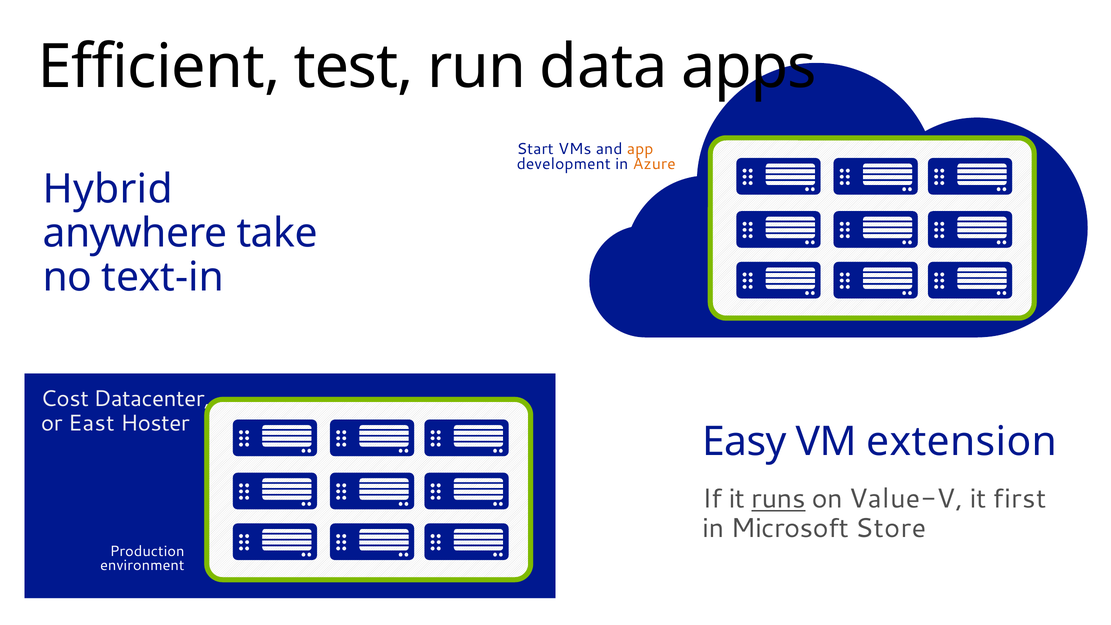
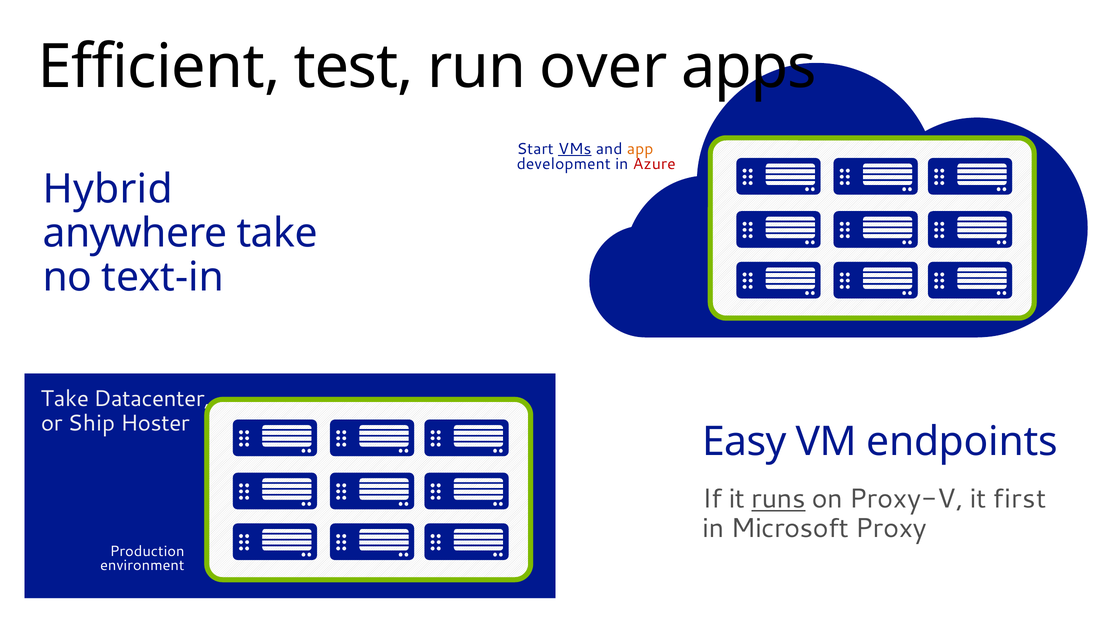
data: data -> over
VMs underline: none -> present
Azure colour: orange -> red
Cost at (65, 398): Cost -> Take
East: East -> Ship
extension: extension -> endpoints
Value-V: Value-V -> Proxy-V
Store: Store -> Proxy
